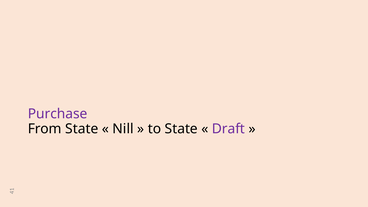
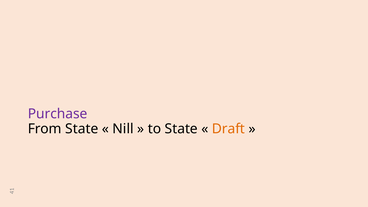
Draft colour: purple -> orange
